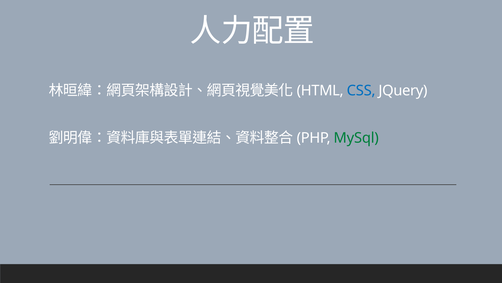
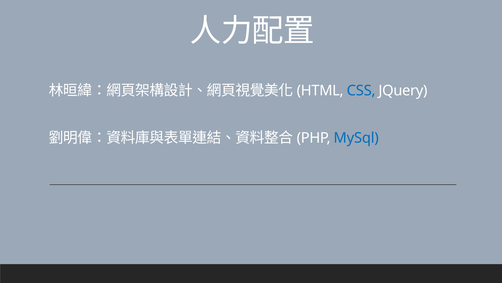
MySql colour: green -> blue
